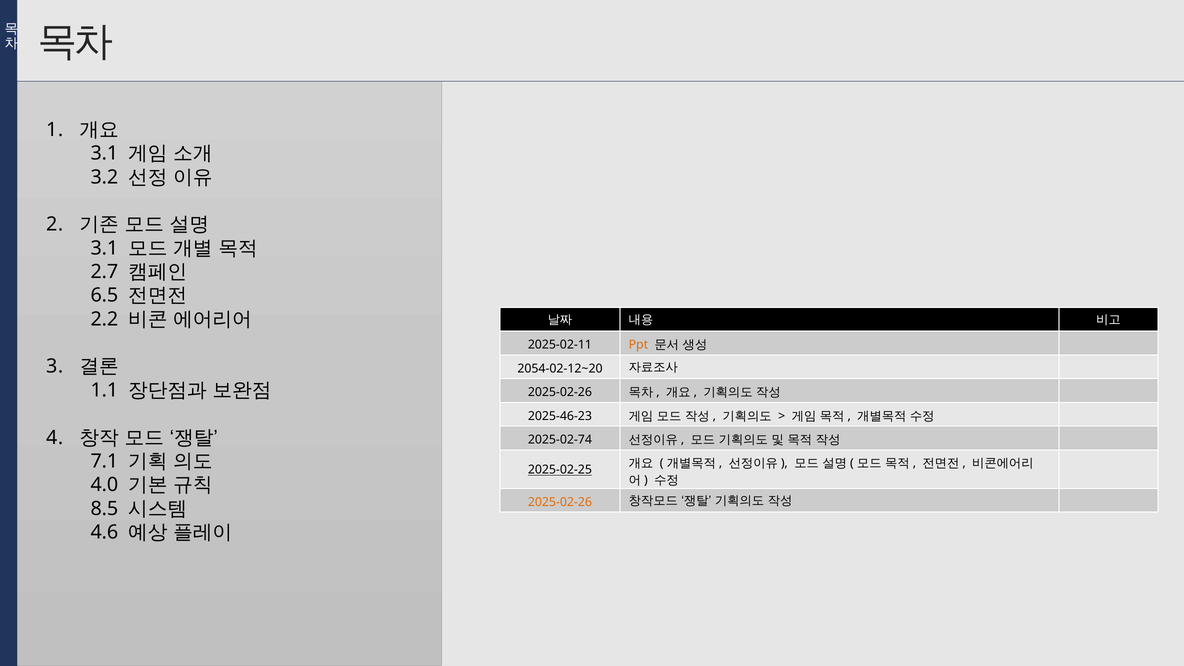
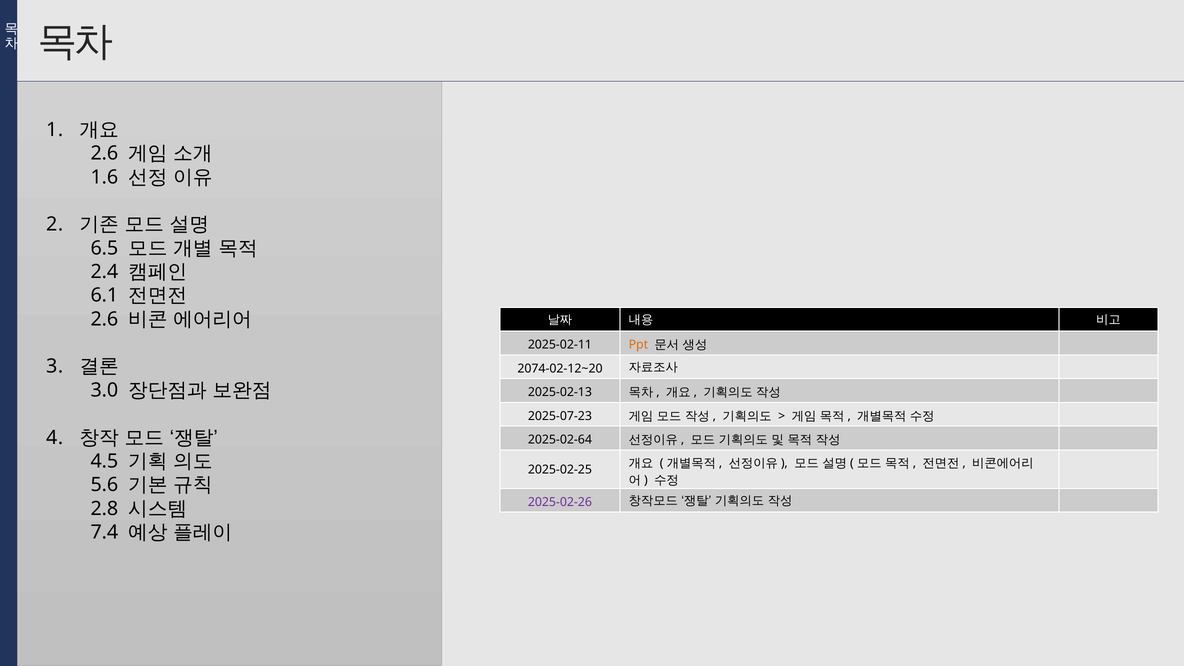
3.1 at (104, 153): 3.1 -> 2.6
3.2: 3.2 -> 1.6
3.1 at (104, 248): 3.1 -> 6.5
2.7: 2.7 -> 2.4
6.5: 6.5 -> 6.1
2.2 at (104, 319): 2.2 -> 2.6
2054-02-12~20: 2054-02-12~20 -> 2074-02-12~20
1.1: 1.1 -> 3.0
2025-02-26 at (560, 392): 2025-02-26 -> 2025-02-13
2025-46-23: 2025-46-23 -> 2025-07-23
2025-02-74: 2025-02-74 -> 2025-02-64
7.1: 7.1 -> 4.5
2025-02-25 underline: present -> none
4.0: 4.0 -> 5.6
2025-02-26 at (560, 502) colour: orange -> purple
8.5: 8.5 -> 2.8
4.6: 4.6 -> 7.4
